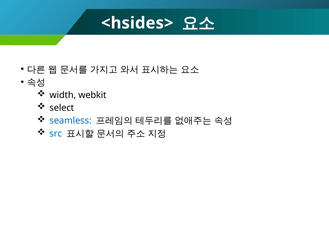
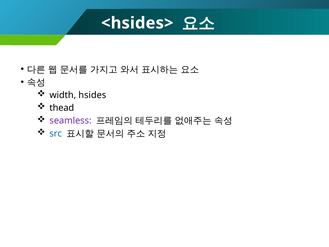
webkit: webkit -> hsides
select: select -> thead
seamless colour: blue -> purple
